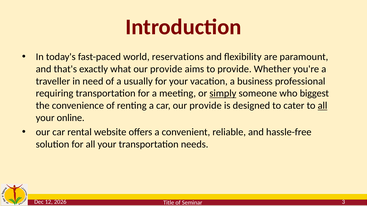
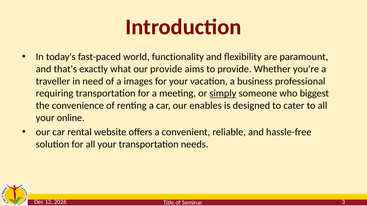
reservations: reservations -> functionality
usually: usually -> images
car our provide: provide -> enables
all at (322, 106) underline: present -> none
